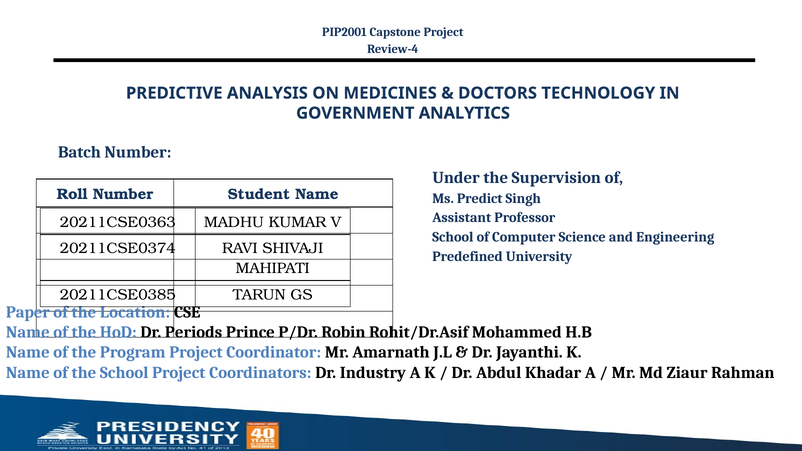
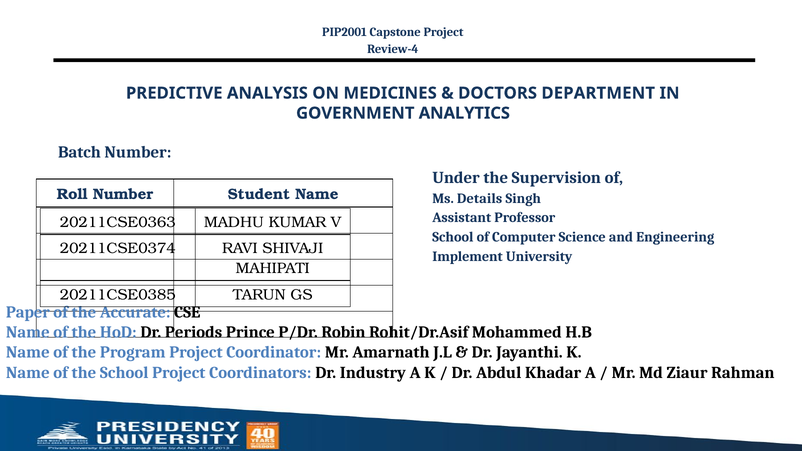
TECHNOLOGY: TECHNOLOGY -> DEPARTMENT
Predict: Predict -> Details
Predefined: Predefined -> Implement
Location: Location -> Accurate
